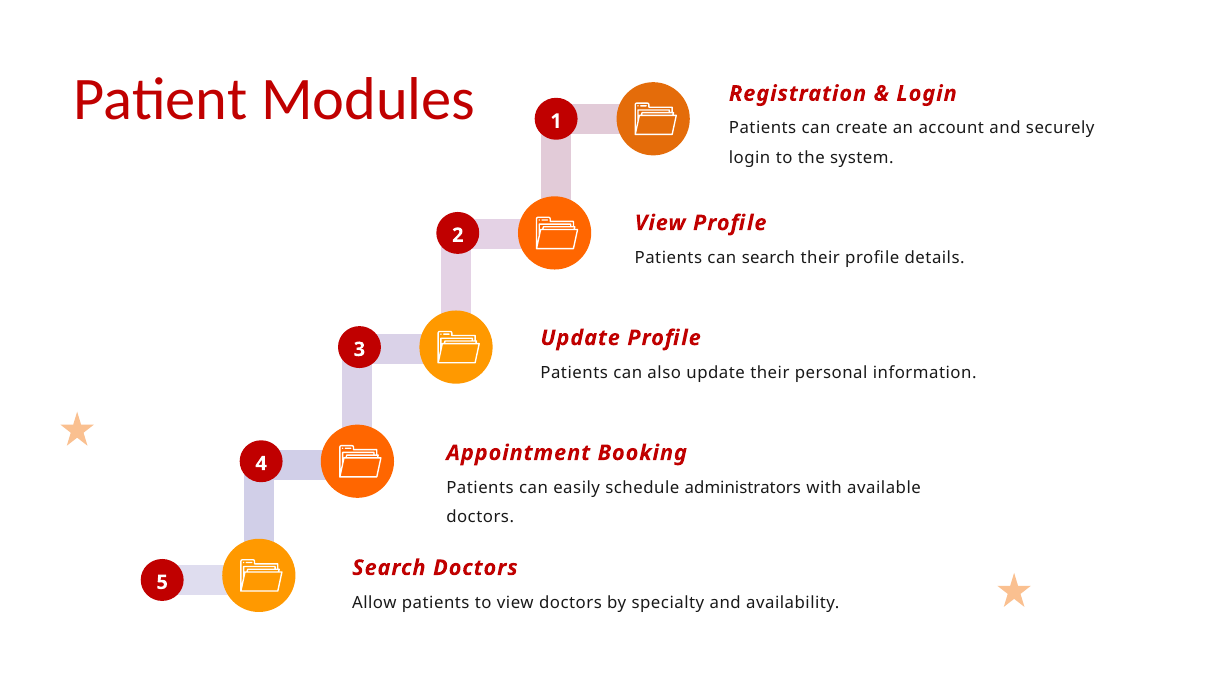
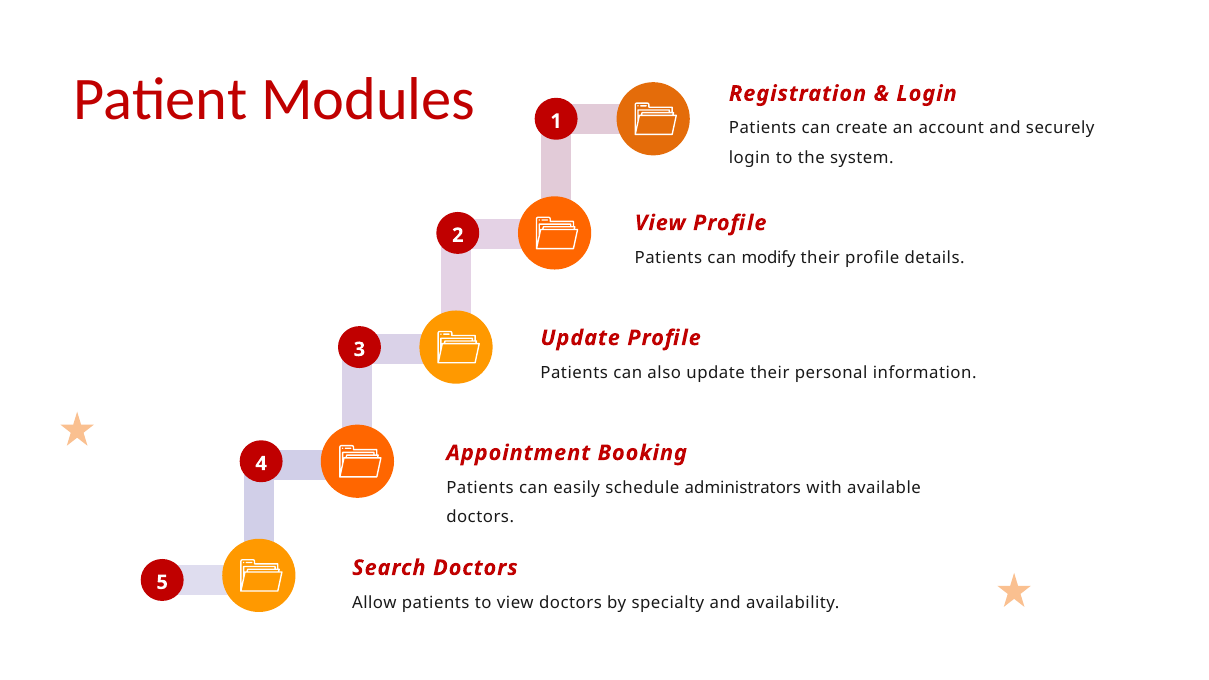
can search: search -> modify
